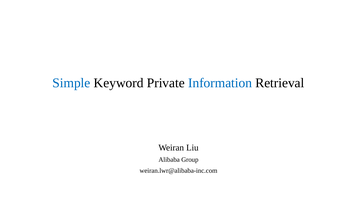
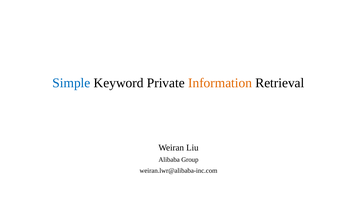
Information colour: blue -> orange
